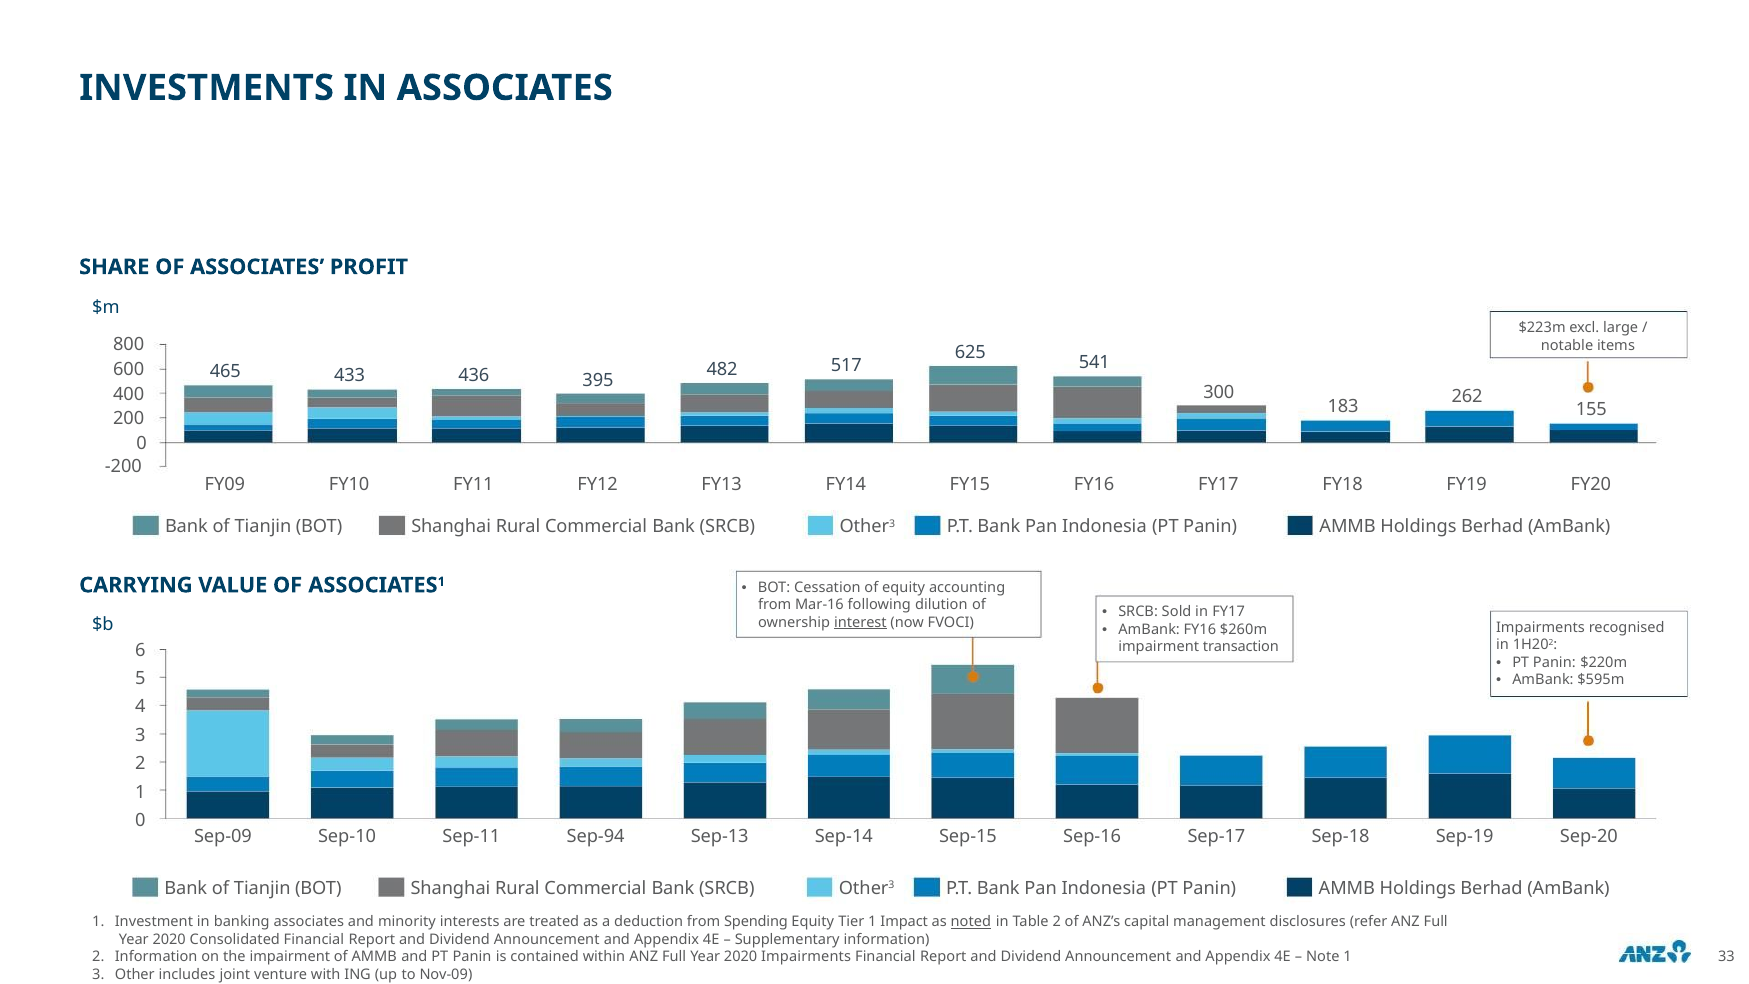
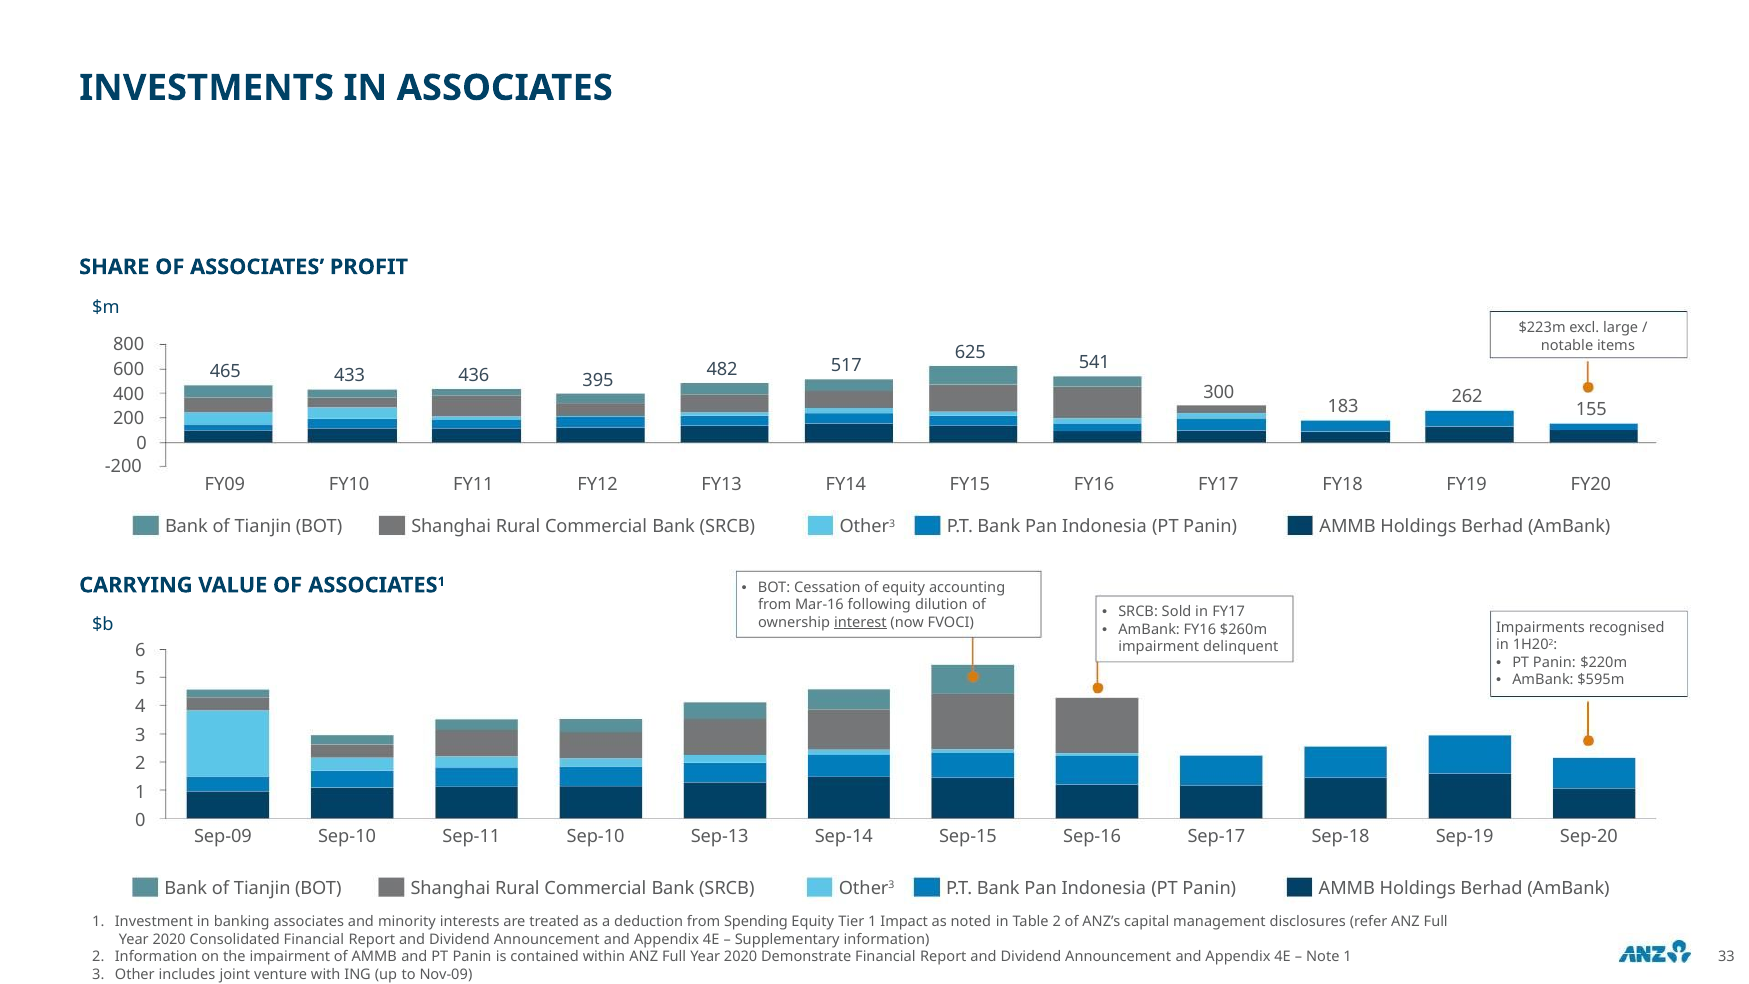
transaction: transaction -> delinquent
Sep-11 Sep-94: Sep-94 -> Sep-10
noted underline: present -> none
2020 Impairments: Impairments -> Demonstrate
